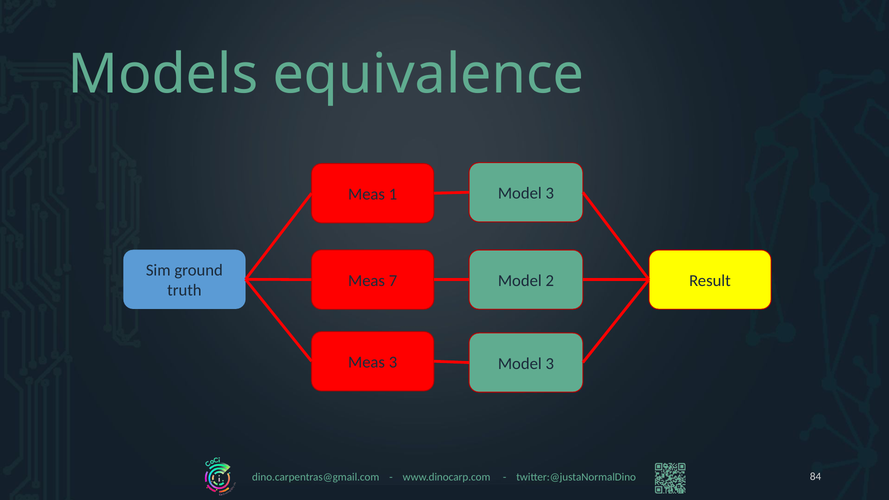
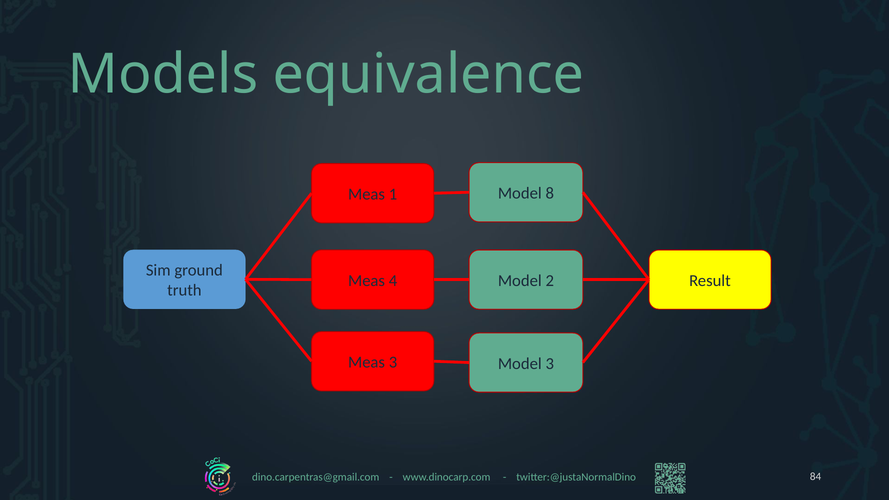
3 at (550, 193): 3 -> 8
7: 7 -> 4
